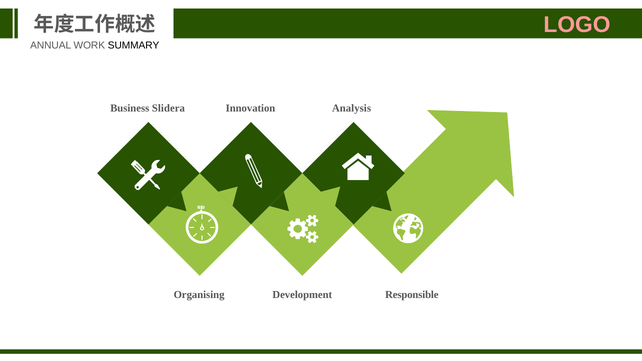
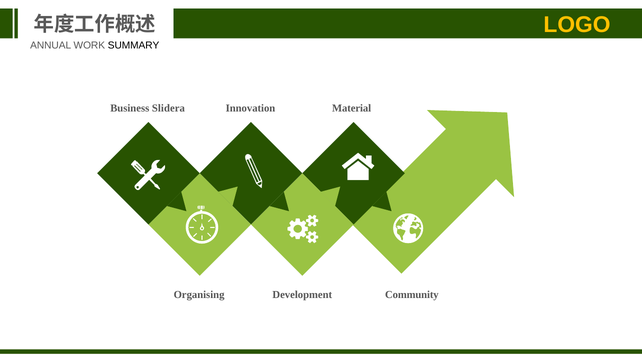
LOGO colour: pink -> yellow
Analysis: Analysis -> Material
Responsible: Responsible -> Community
